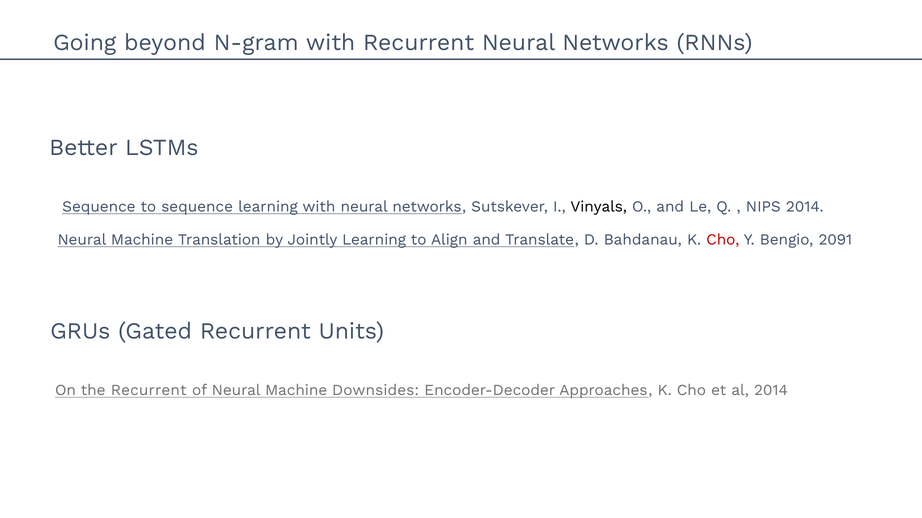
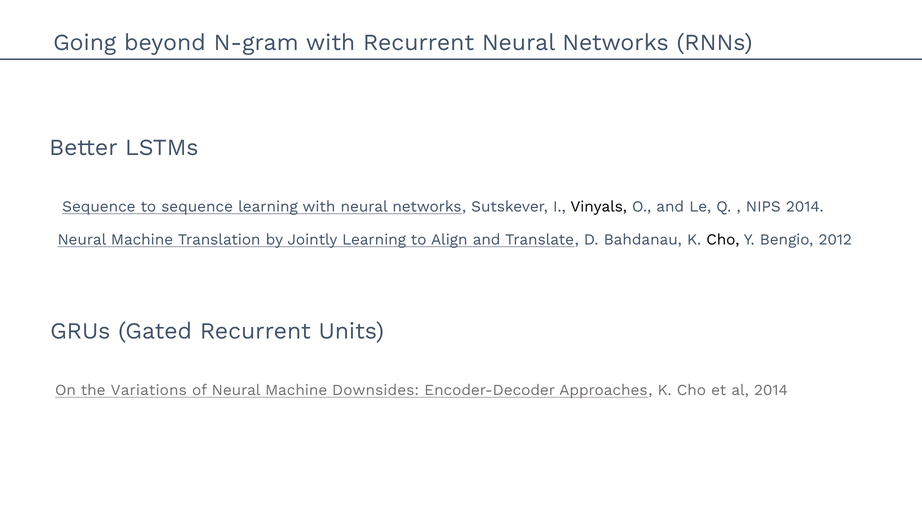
Cho at (723, 240) colour: red -> black
2091: 2091 -> 2012
the Recurrent: Recurrent -> Variations
